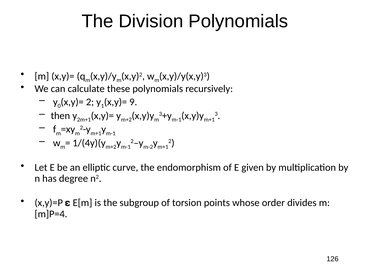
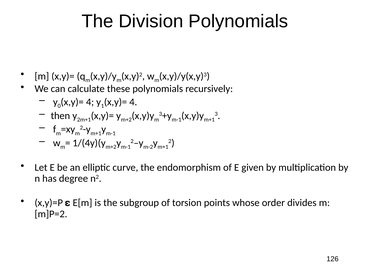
0 x,y)= 2: 2 -> 4
9 at (133, 102): 9 -> 4
m]P=4: m]P=4 -> m]P=2
